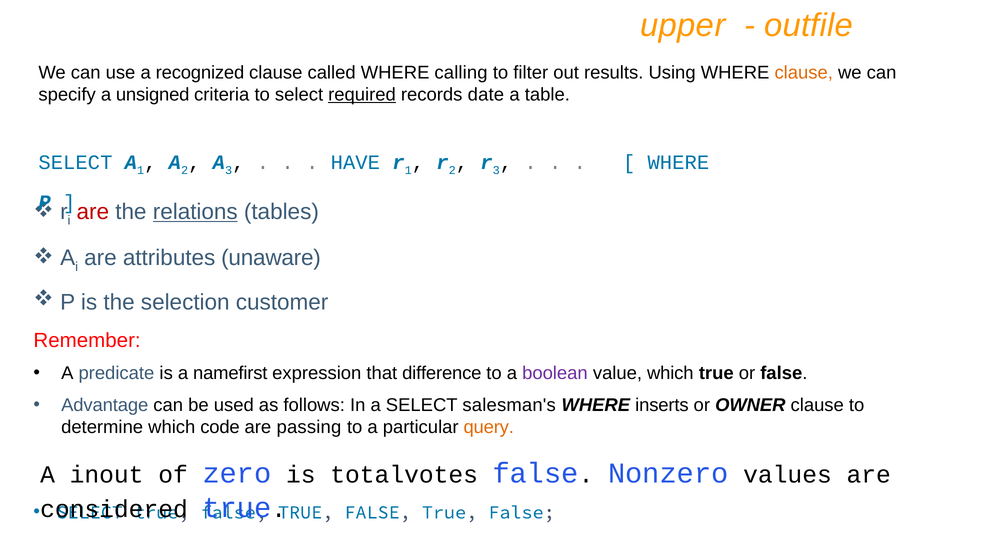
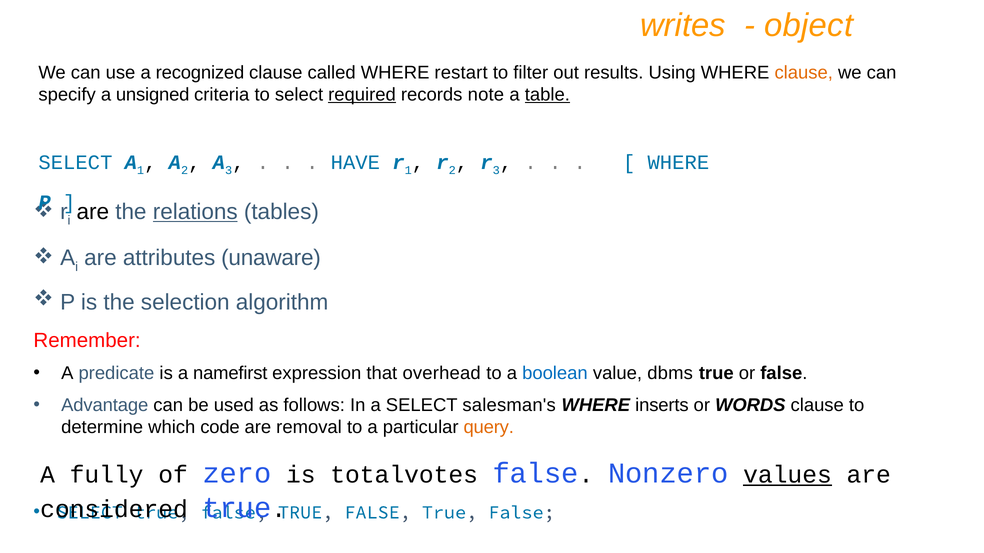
upper: upper -> writes
outfile: outfile -> object
calling: calling -> restart
date: date -> note
table underline: none -> present
are at (93, 212) colour: red -> black
customer: customer -> algorithm
difference: difference -> overhead
boolean colour: purple -> blue
value which: which -> dbms
OWNER: OWNER -> WORDS
passing: passing -> removal
inout: inout -> fully
values underline: none -> present
